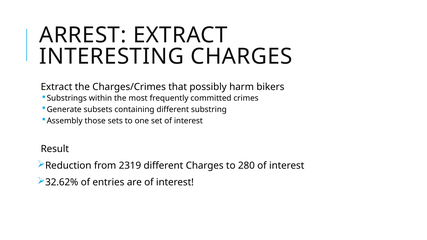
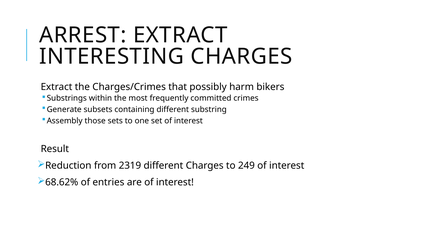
280: 280 -> 249
32.62%: 32.62% -> 68.62%
